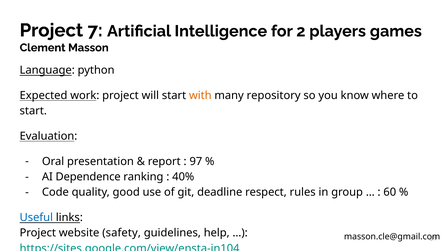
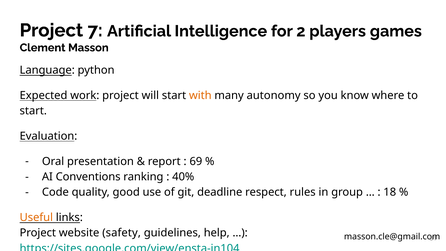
repository: repository -> autonomy
97: 97 -> 69
Dependence: Dependence -> Conventions
60: 60 -> 18
Useful colour: blue -> orange
